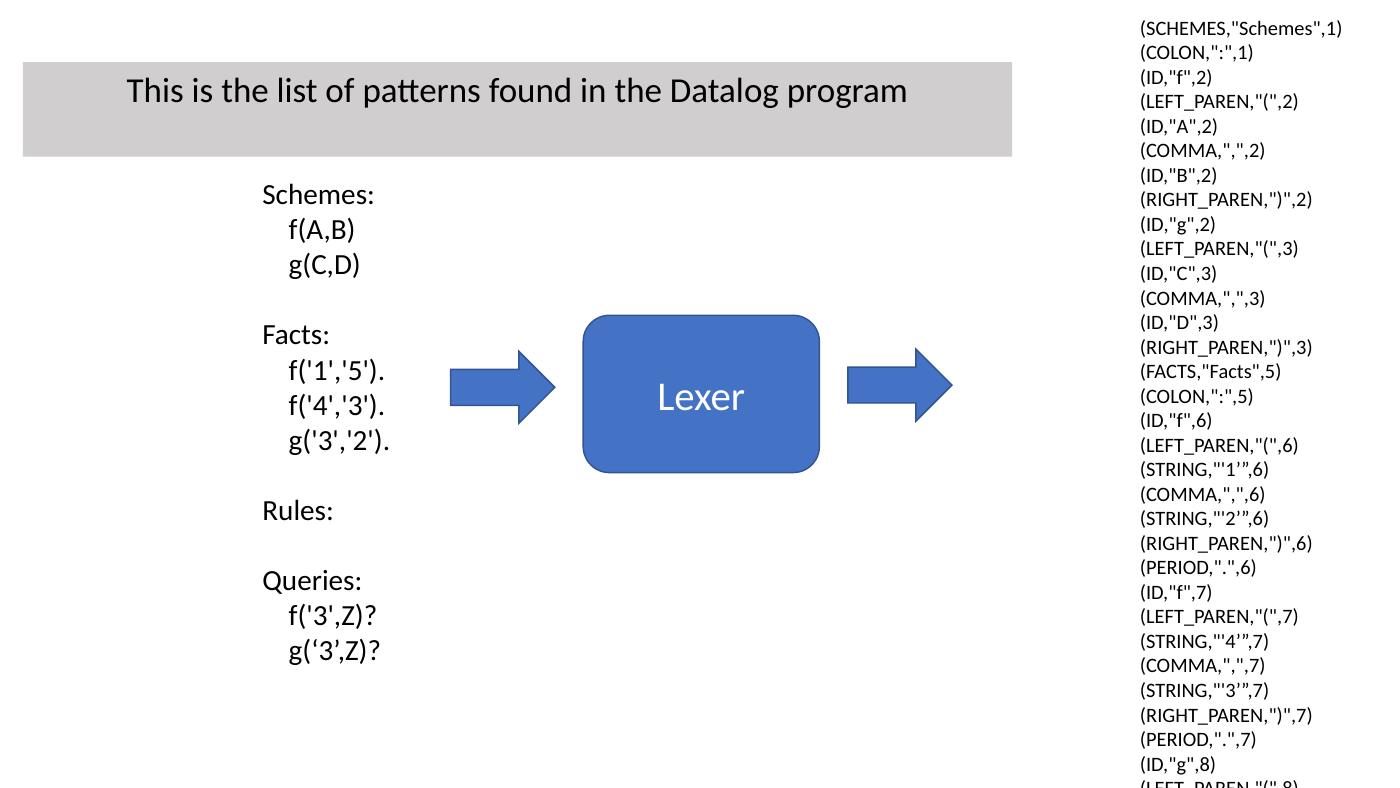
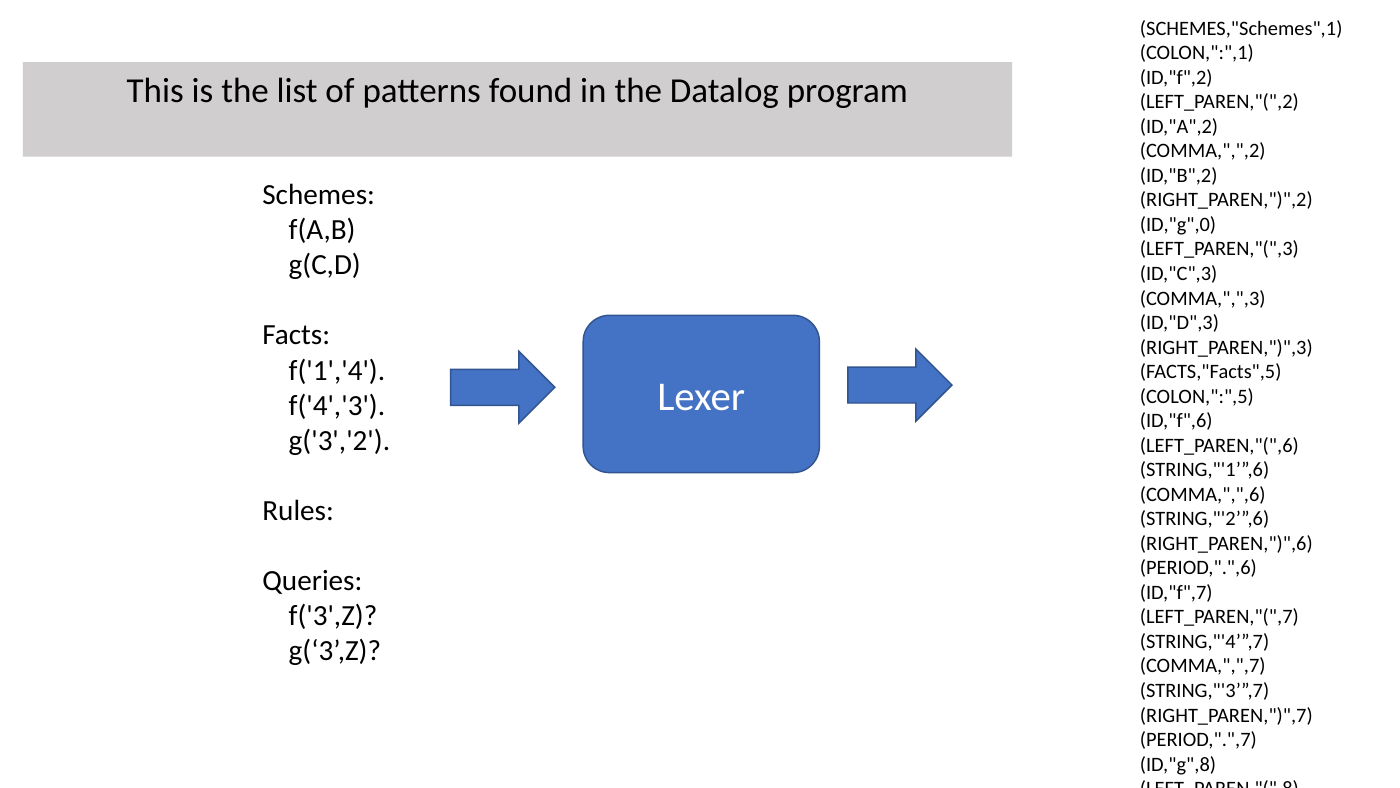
ID,"g",2: ID,"g",2 -> ID,"g",0
f('1','5: f('1','5 -> f('1','4
